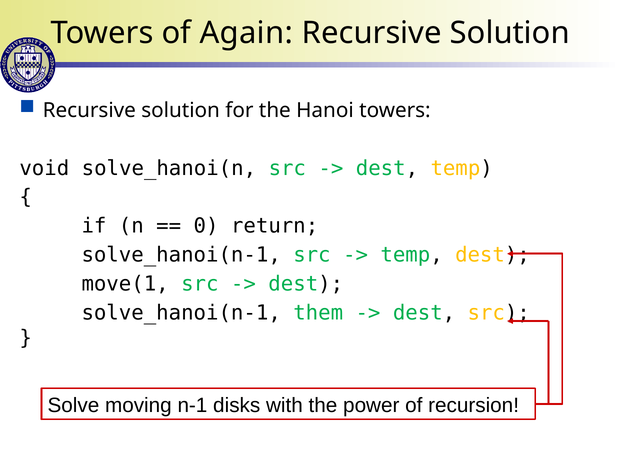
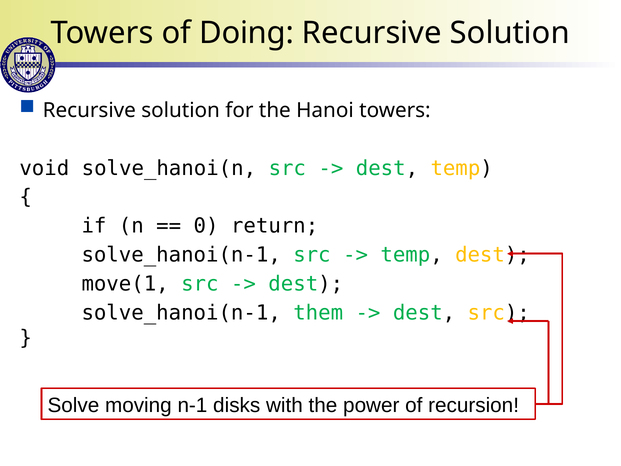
Again: Again -> Doing
